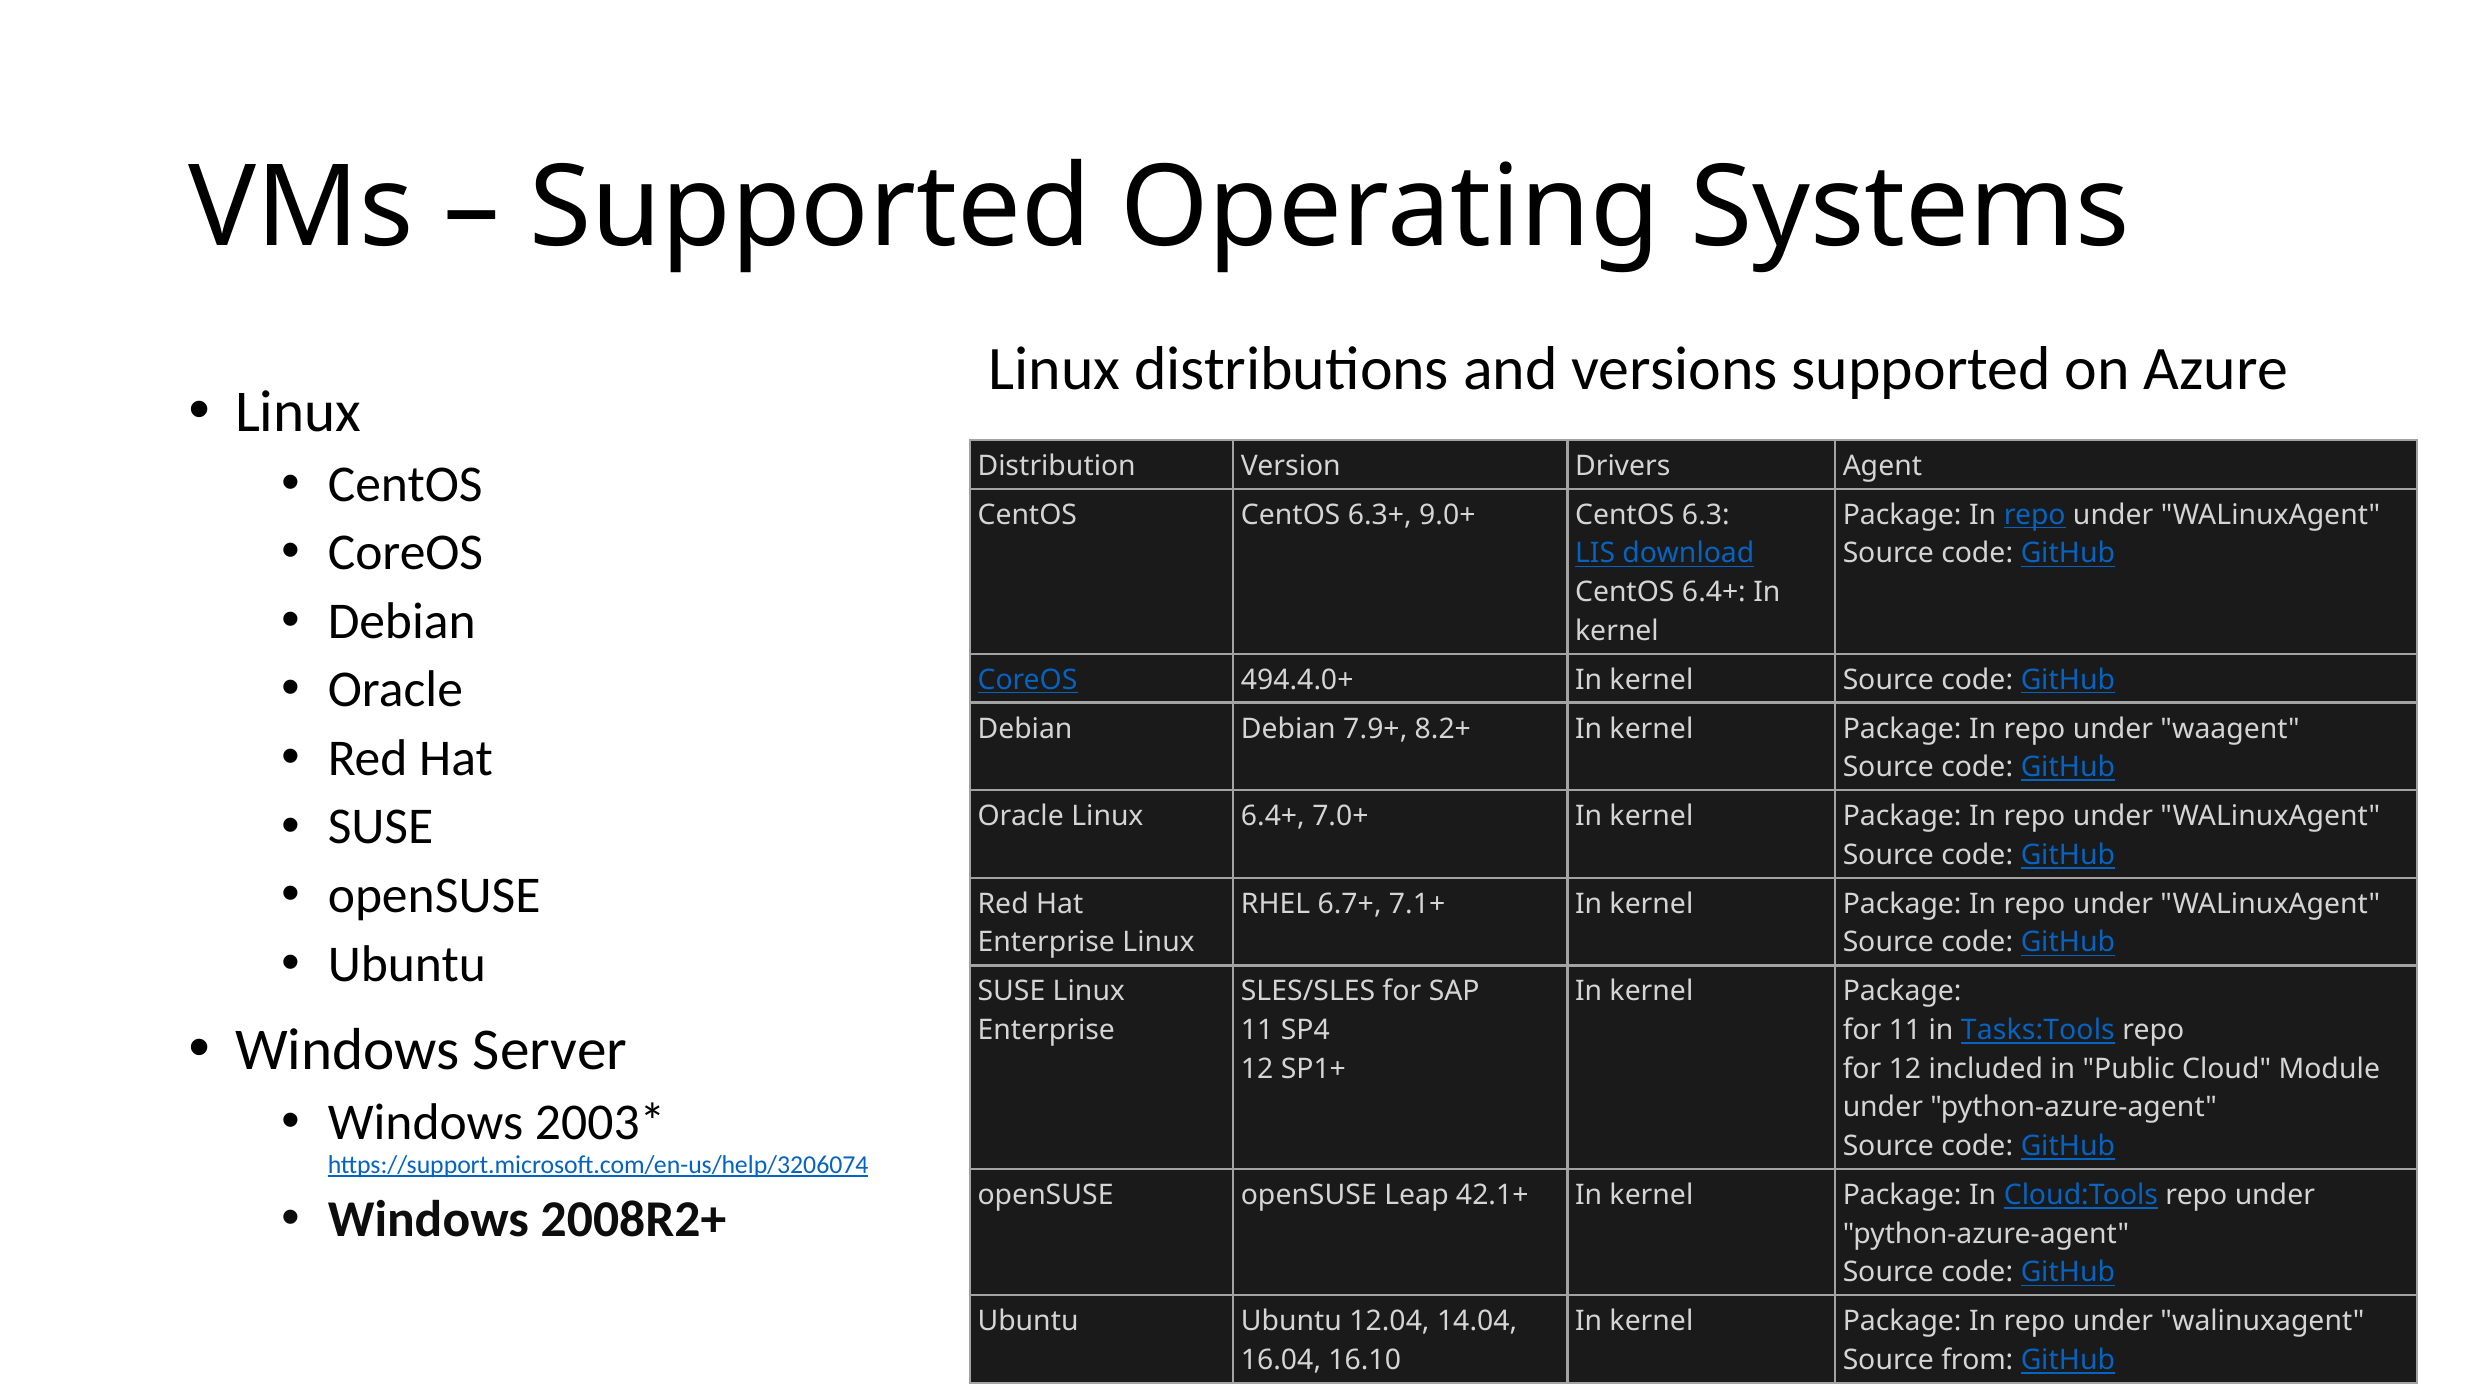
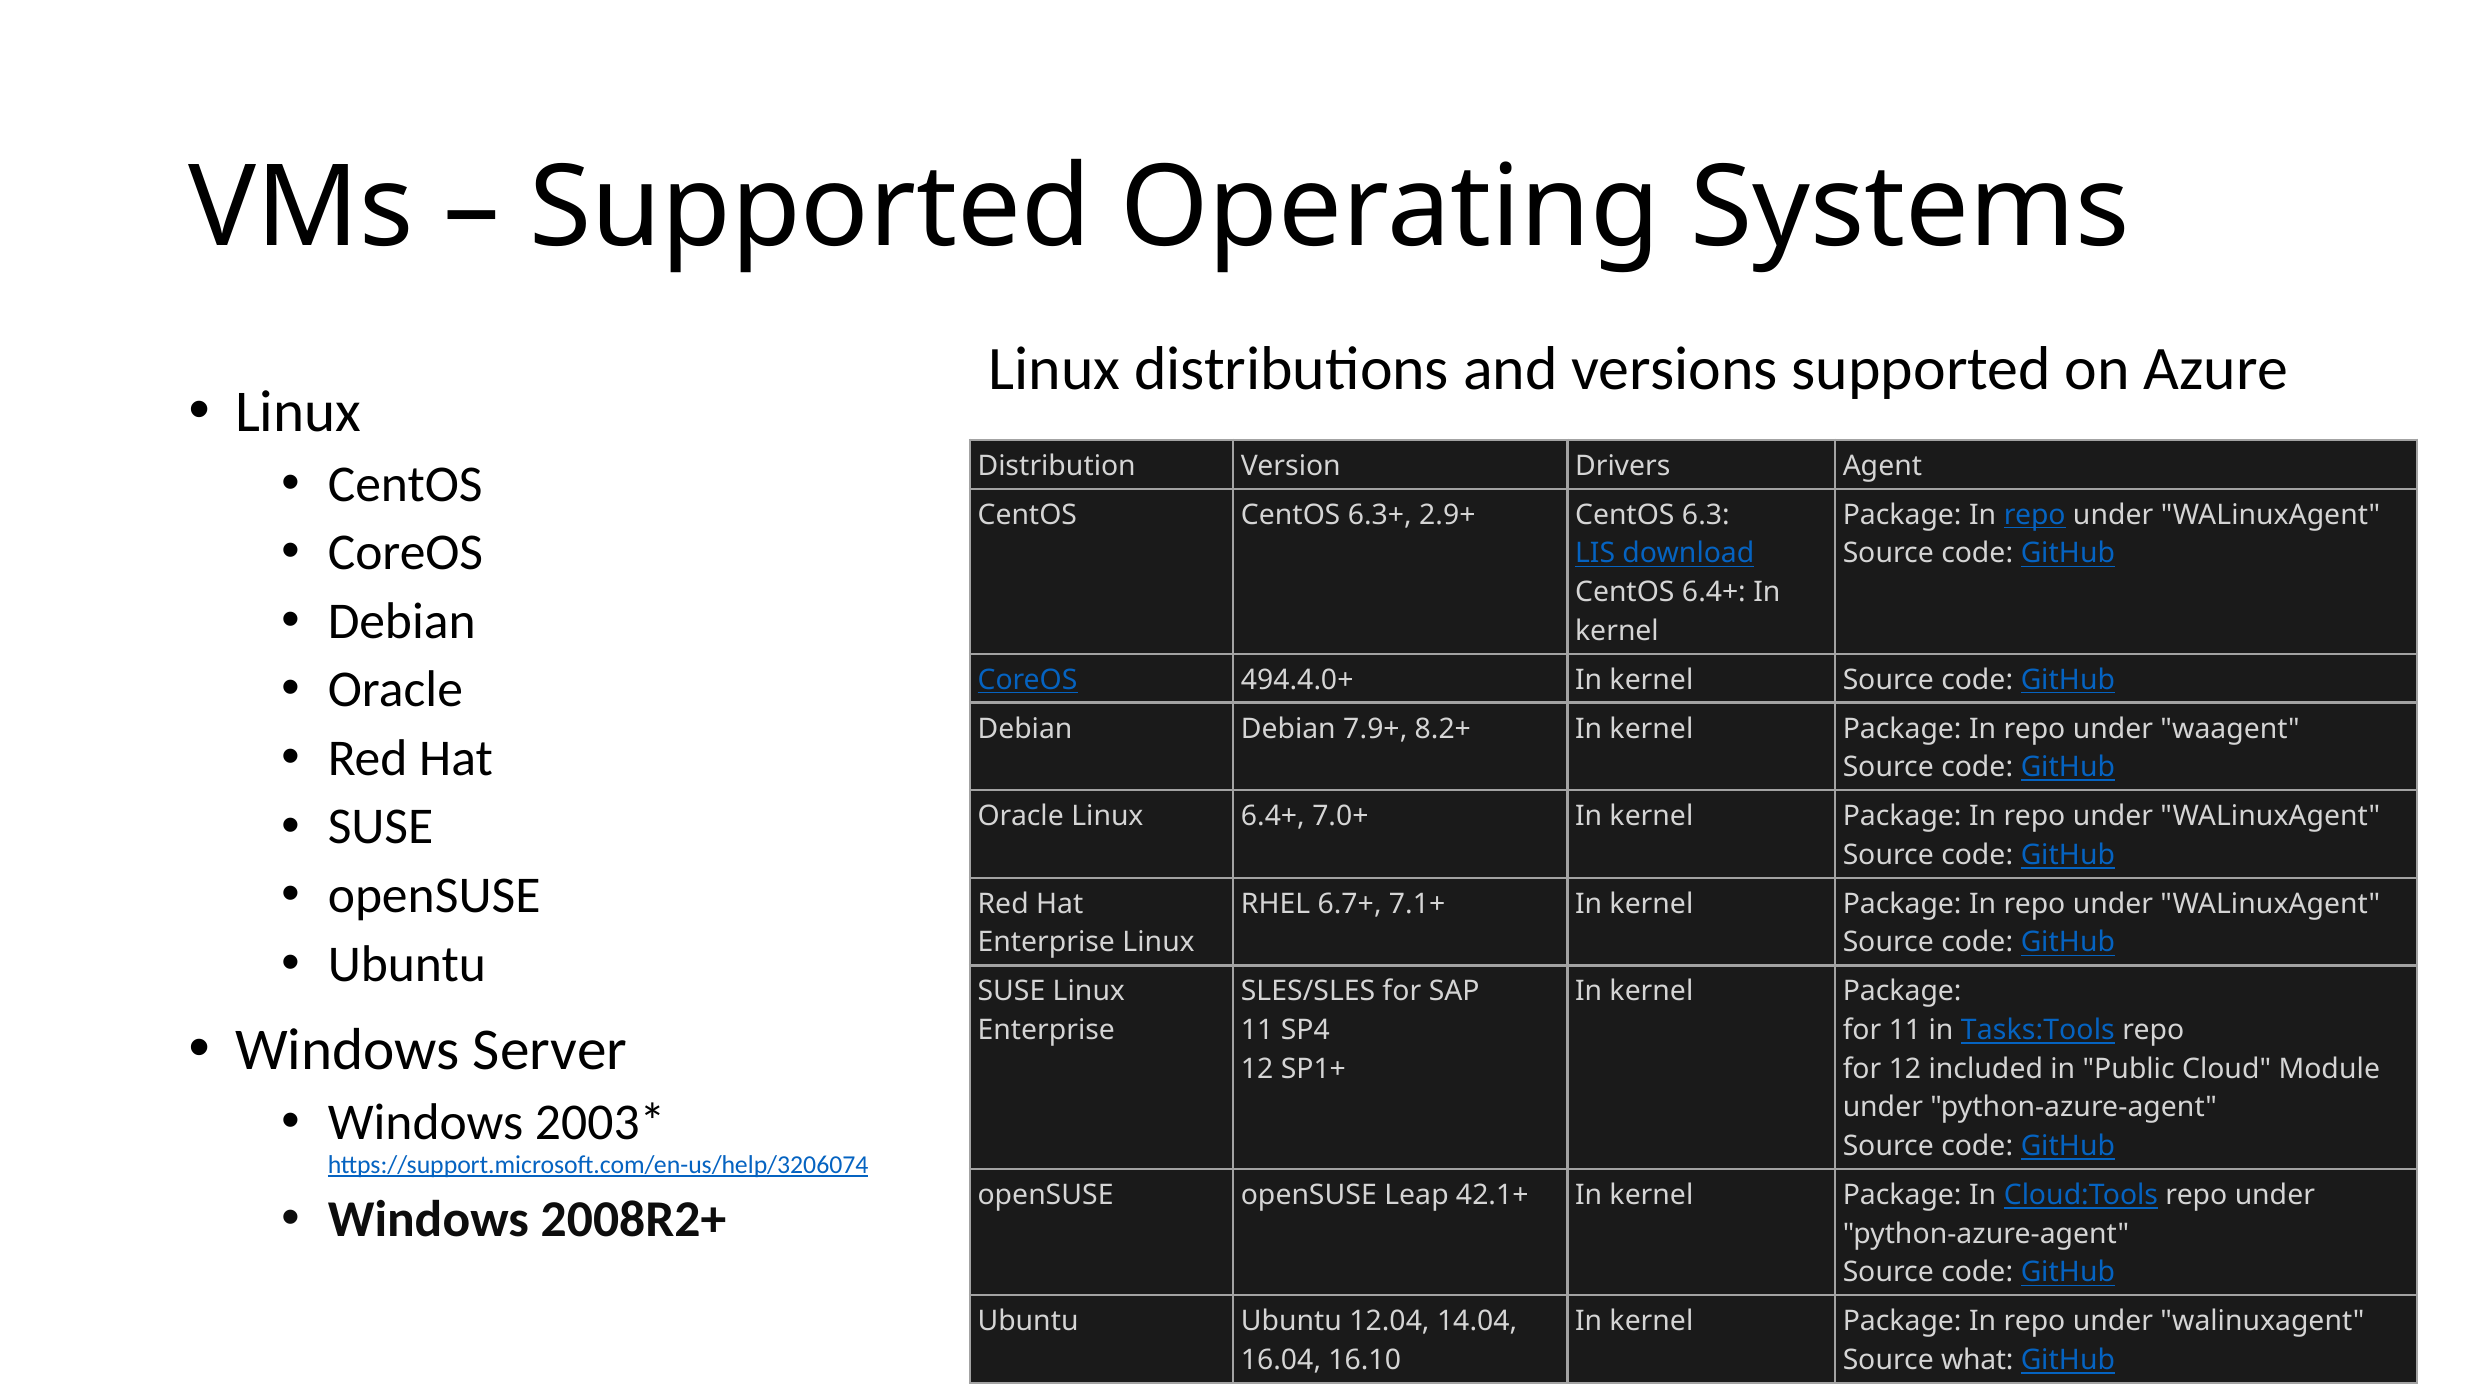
9.0+: 9.0+ -> 2.9+
from: from -> what
